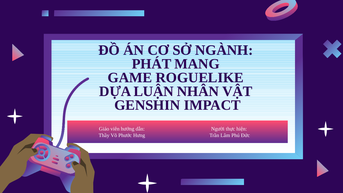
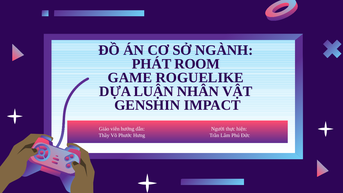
MANG: MANG -> ROOM
